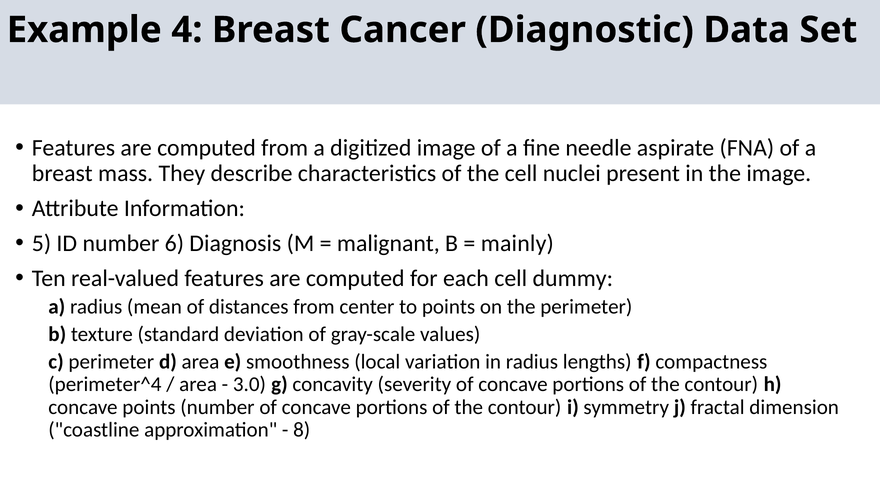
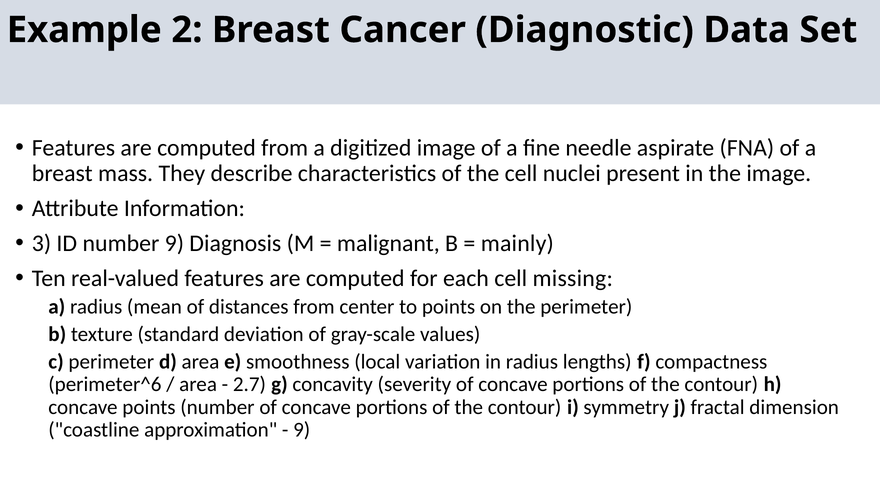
4: 4 -> 2
5: 5 -> 3
number 6: 6 -> 9
dummy: dummy -> missing
perimeter^4: perimeter^4 -> perimeter^6
3.0: 3.0 -> 2.7
8 at (302, 430): 8 -> 9
